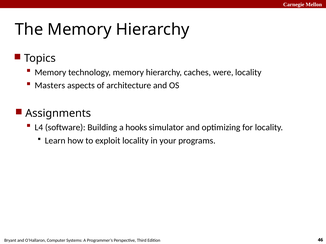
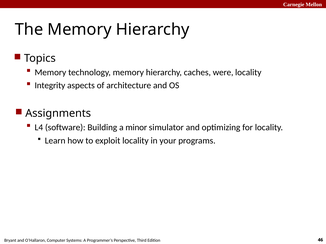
Masters: Masters -> Integrity
hooks: hooks -> minor
